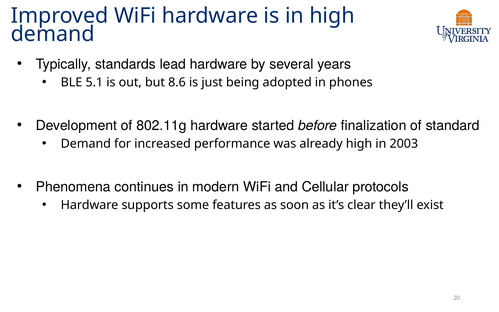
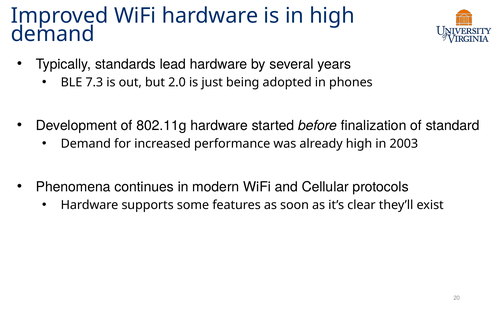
5.1: 5.1 -> 7.3
8.6: 8.6 -> 2.0
